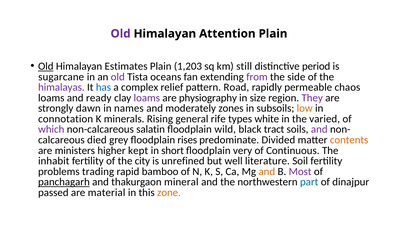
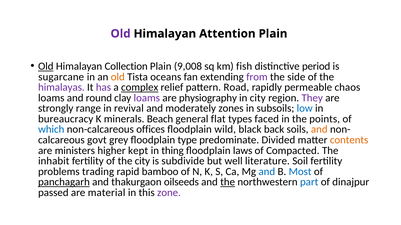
Estimates: Estimates -> Collection
1,203: 1,203 -> 9,008
still: still -> fish
old at (118, 77) colour: purple -> orange
has colour: blue -> purple
complex underline: none -> present
ready: ready -> round
in size: size -> city
dawn: dawn -> range
names: names -> revival
low colour: orange -> blue
connotation: connotation -> bureaucracy
Rising: Rising -> Beach
rife: rife -> flat
white: white -> faced
varied: varied -> points
which colour: purple -> blue
salatin: salatin -> offices
tract: tract -> back
and at (319, 130) colour: purple -> orange
died: died -> govt
rises: rises -> type
short: short -> thing
very: very -> laws
Continuous: Continuous -> Compacted
unrefined: unrefined -> subdivide
and at (267, 172) colour: orange -> blue
Most colour: purple -> blue
mineral: mineral -> oilseeds
the at (228, 182) underline: none -> present
zone colour: orange -> purple
